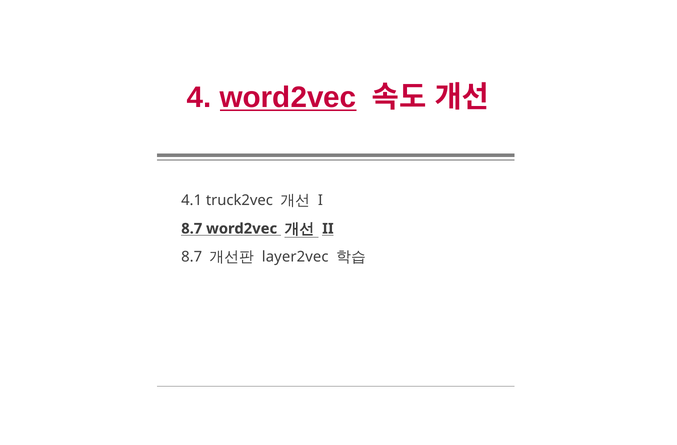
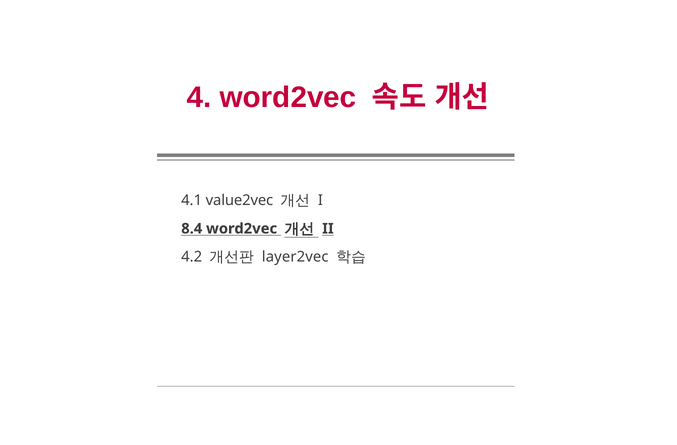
word2vec at (288, 97) underline: present -> none
truck2vec: truck2vec -> value2vec
8.7 at (192, 228): 8.7 -> 8.4
8.7 at (192, 257): 8.7 -> 4.2
